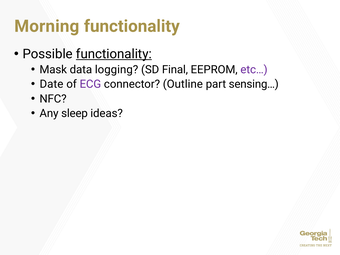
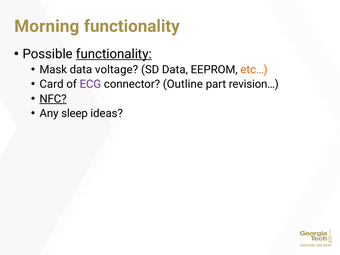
logging: logging -> voltage
SD Final: Final -> Data
etc… colour: purple -> orange
Date: Date -> Card
sensing…: sensing… -> revision…
NFC underline: none -> present
